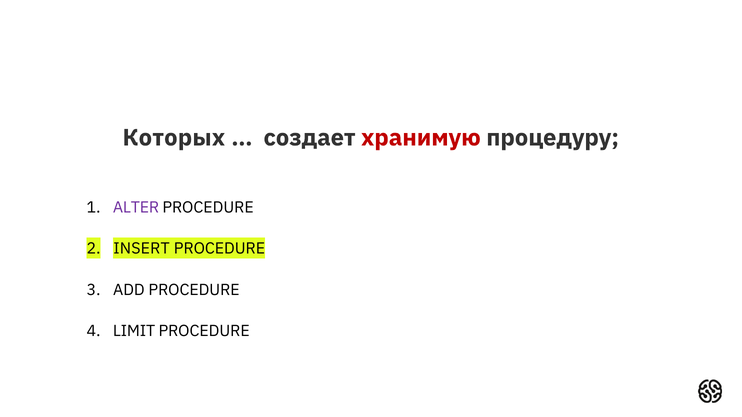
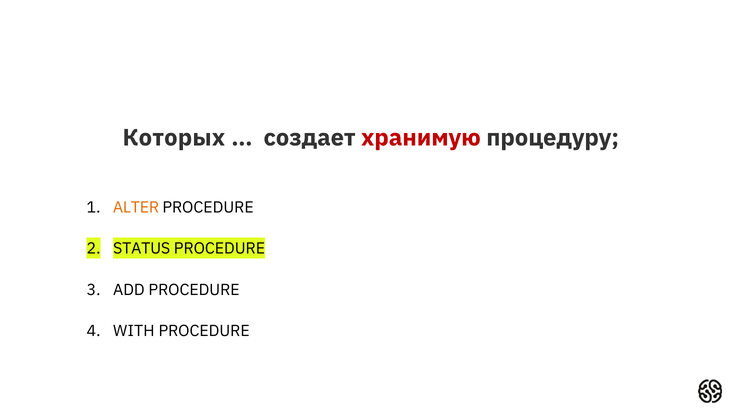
ALTER colour: purple -> orange
INSERT: INSERT -> STATUS
LIMIT: LIMIT -> WITH
